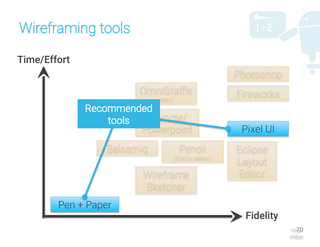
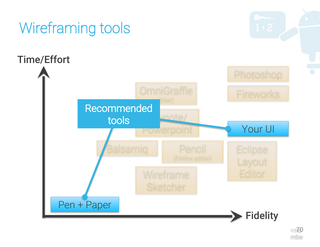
Pixel: Pixel -> Your
